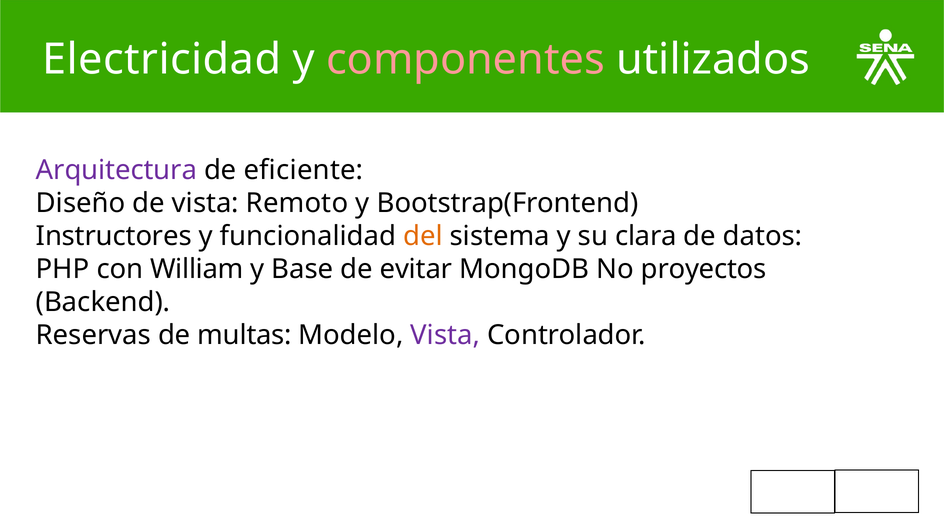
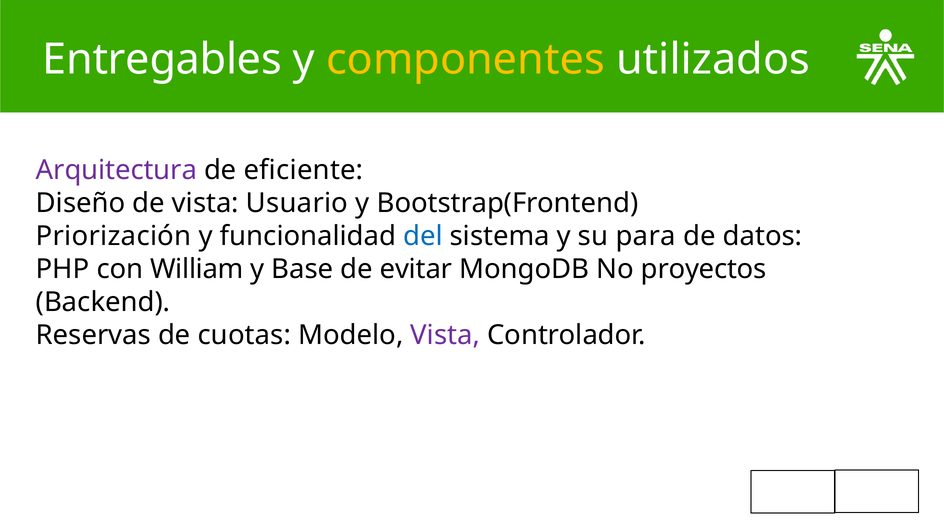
Electricidad: Electricidad -> Entregables
componentes colour: pink -> yellow
Remoto: Remoto -> Usuario
Instructores: Instructores -> Priorización
del colour: orange -> blue
clara: clara -> para
multas: multas -> cuotas
